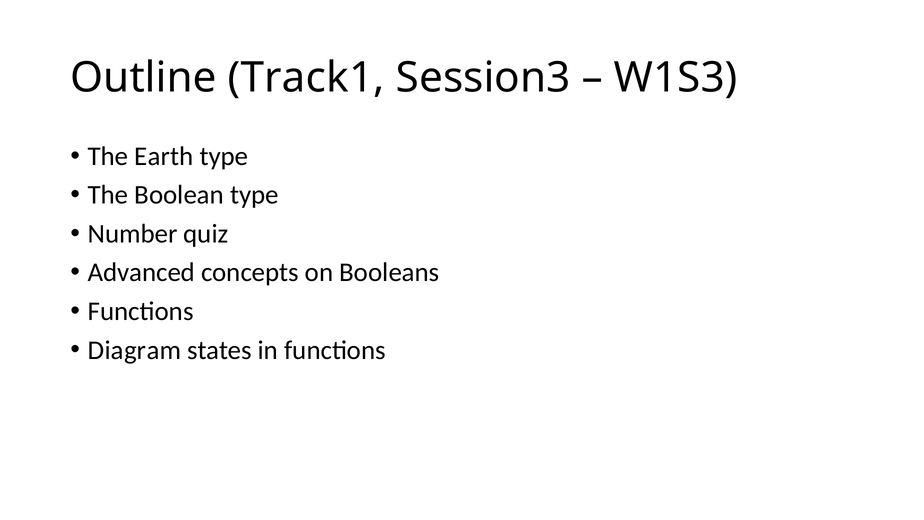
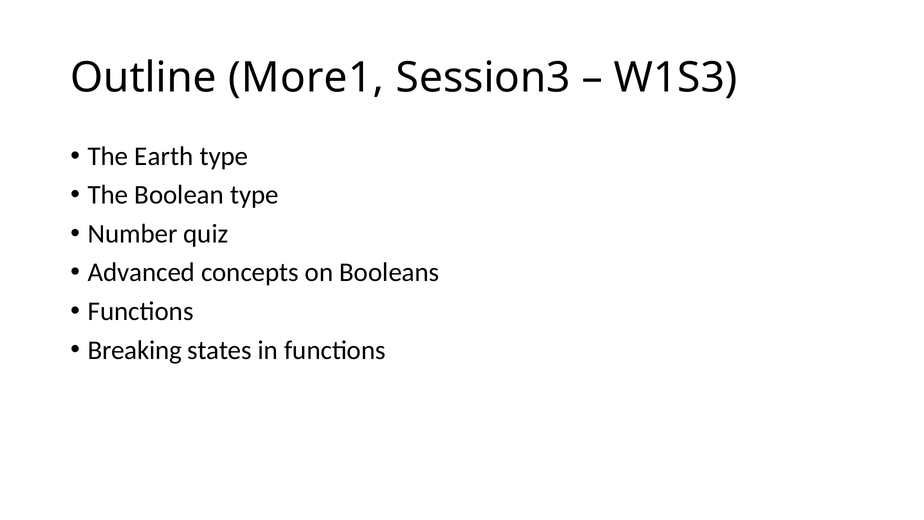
Track1: Track1 -> More1
Diagram: Diagram -> Breaking
